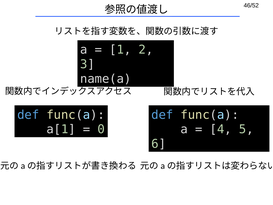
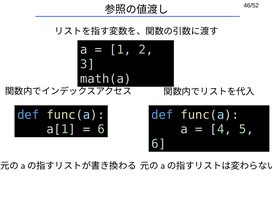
name(a: name(a -> math(a
0 at (101, 129): 0 -> 6
